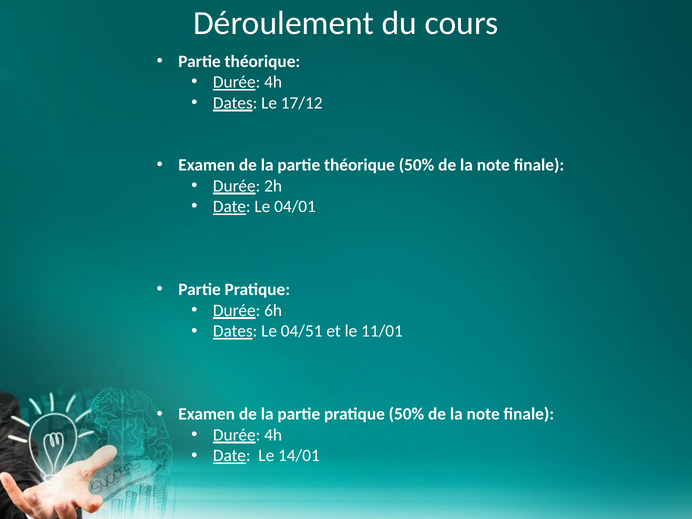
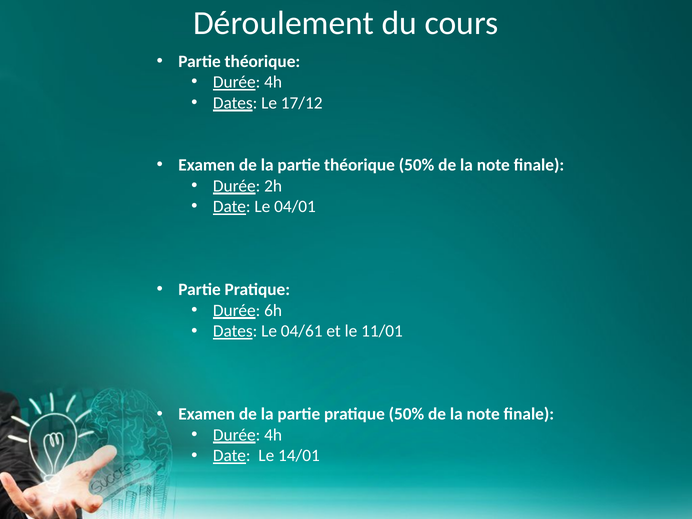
04/51: 04/51 -> 04/61
